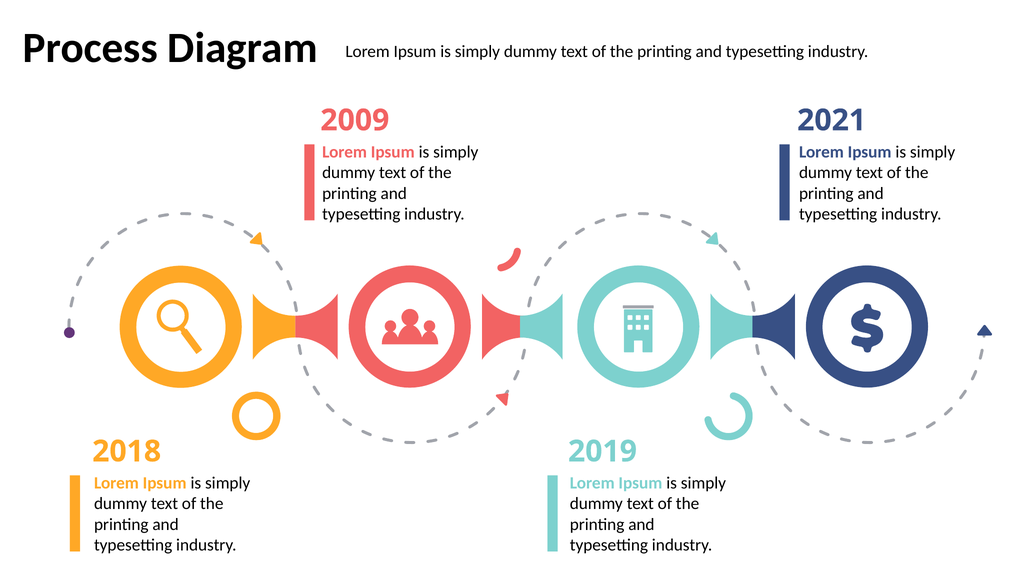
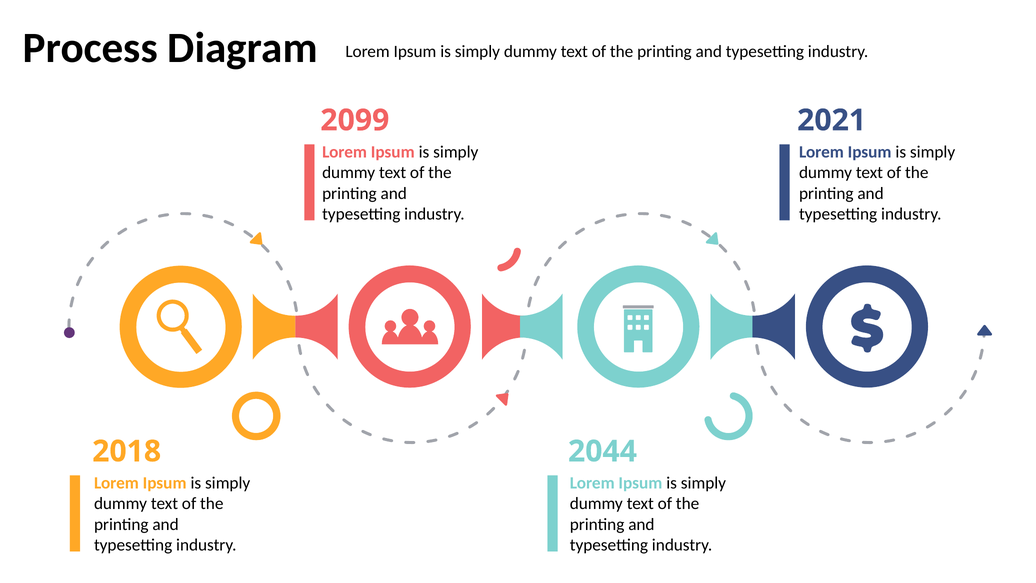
2009: 2009 -> 2099
2019: 2019 -> 2044
